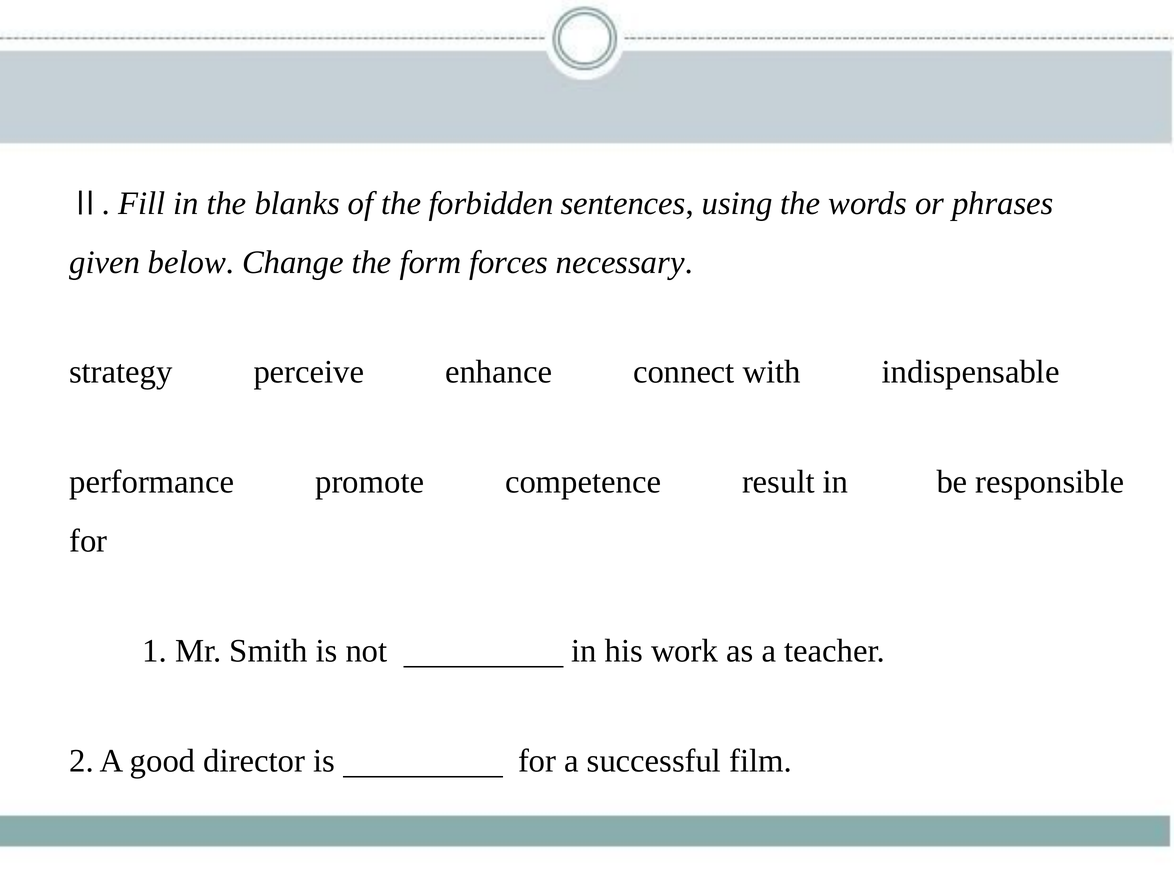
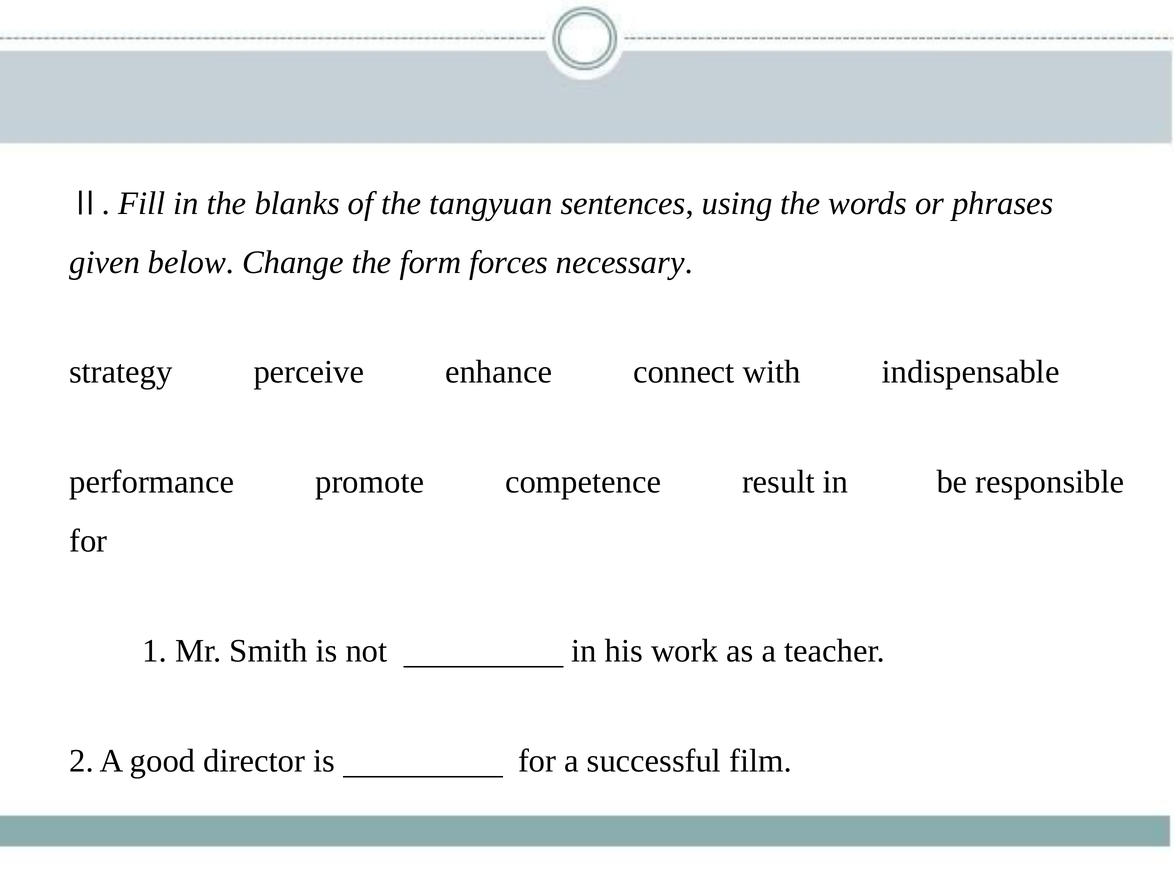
forbidden: forbidden -> tangyuan
